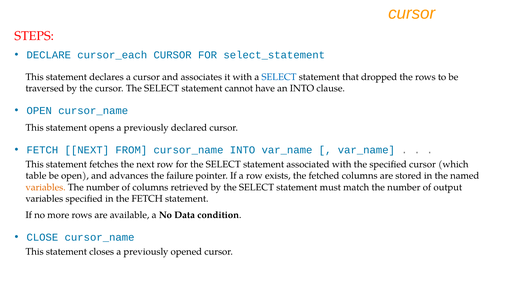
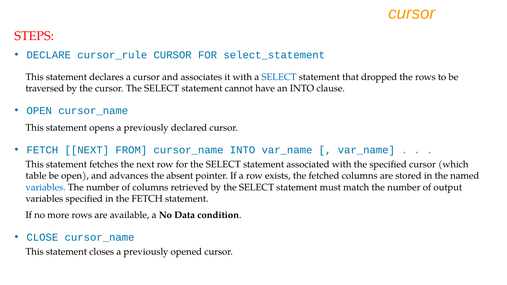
cursor_each: cursor_each -> cursor_rule
failure: failure -> absent
variables at (46, 187) colour: orange -> blue
